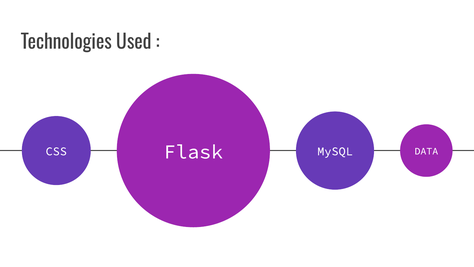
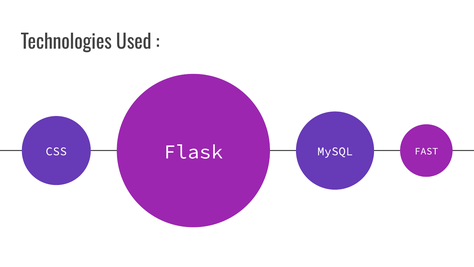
DATA: DATA -> FAST
